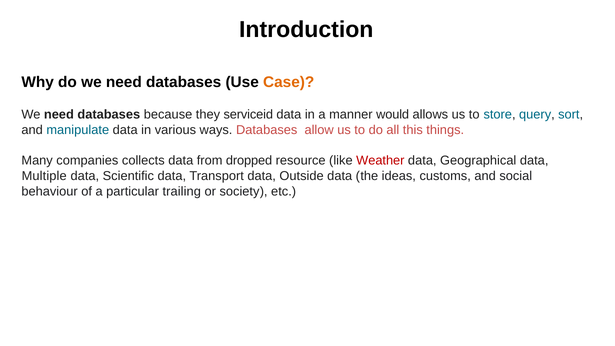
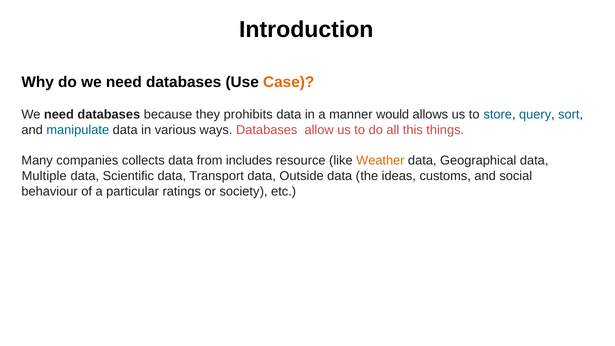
serviceid: serviceid -> prohibits
dropped: dropped -> includes
Weather colour: red -> orange
trailing: trailing -> ratings
